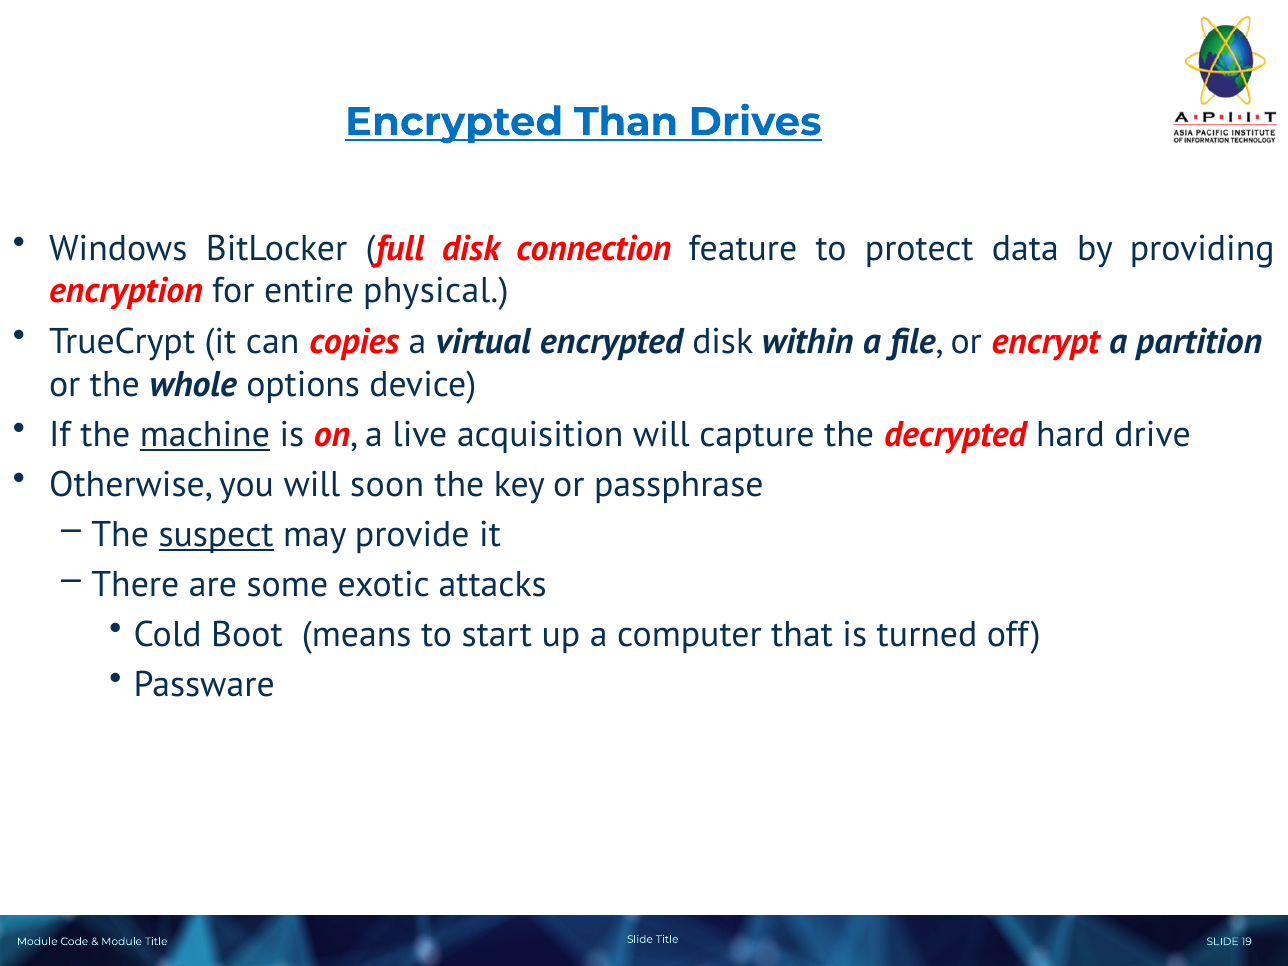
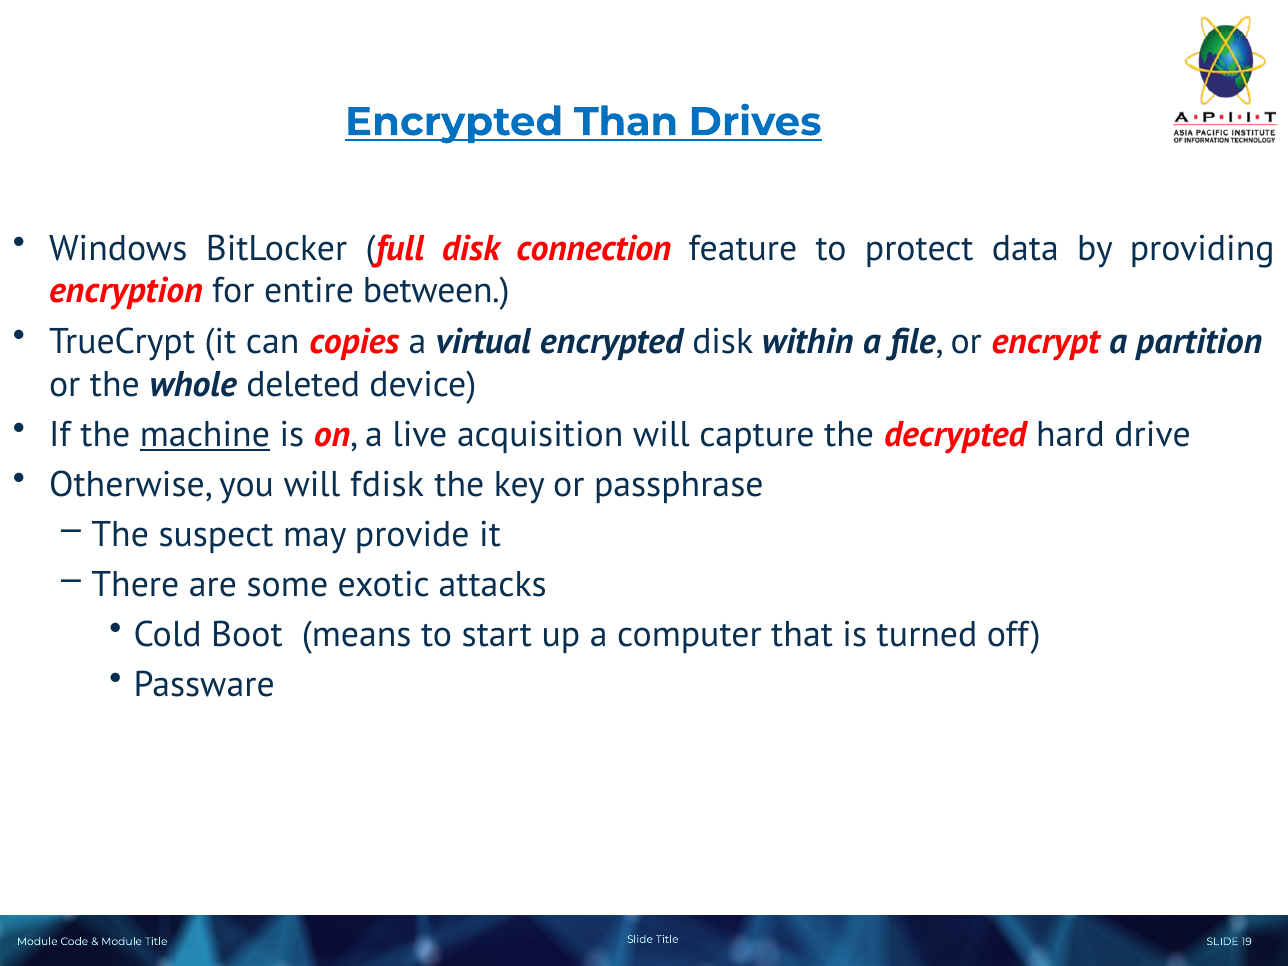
physical: physical -> between
options: options -> deleted
soon: soon -> fdisk
suspect underline: present -> none
